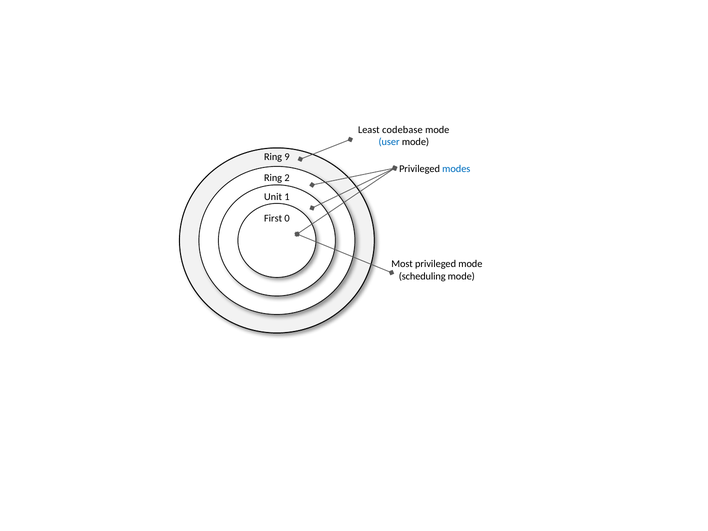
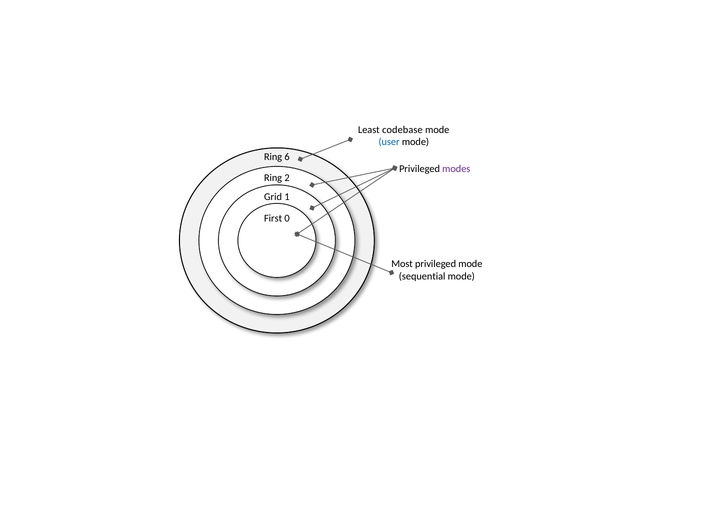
9: 9 -> 6
modes colour: blue -> purple
Unit: Unit -> Grid
scheduling: scheduling -> sequential
